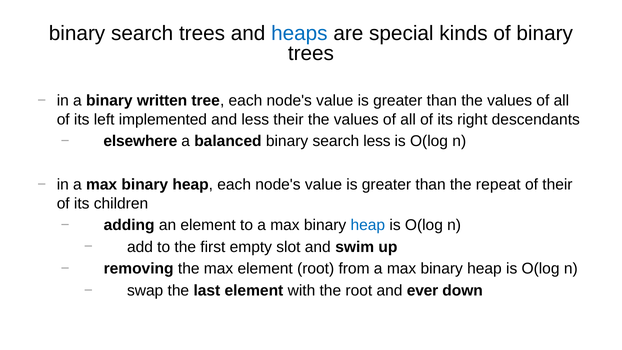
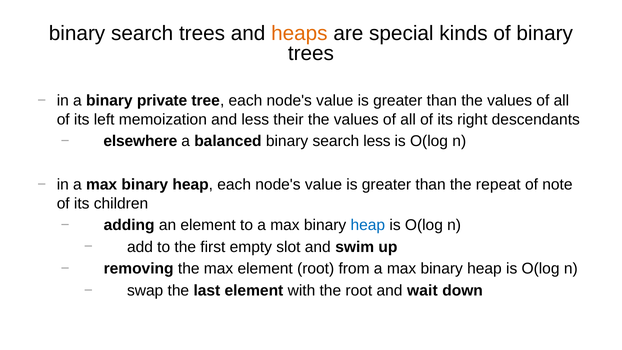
heaps colour: blue -> orange
written: written -> private
implemented: implemented -> memoization
of their: their -> note
ever: ever -> wait
